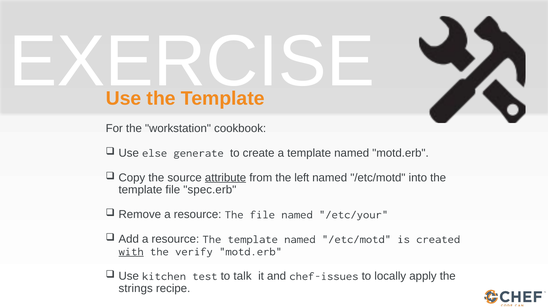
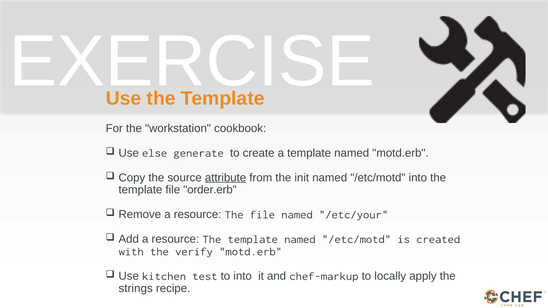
left: left -> init
spec.erb: spec.erb -> order.erb
with underline: present -> none
to talk: talk -> into
chef-issues: chef-issues -> chef-markup
